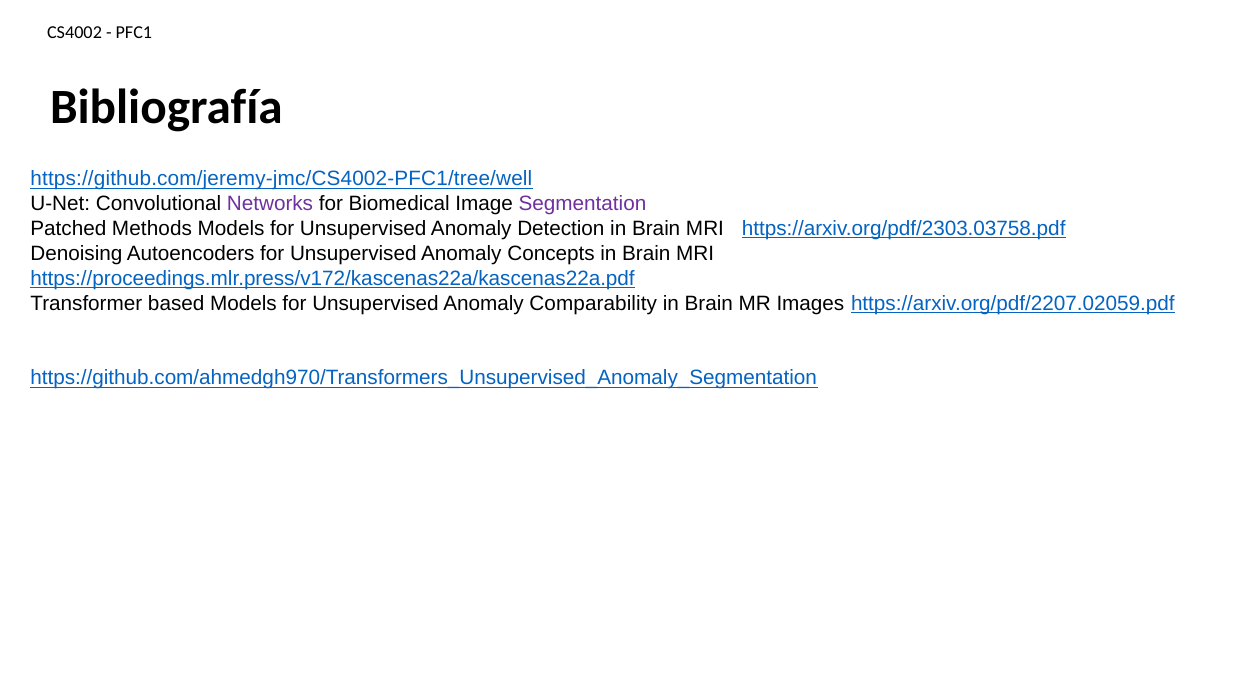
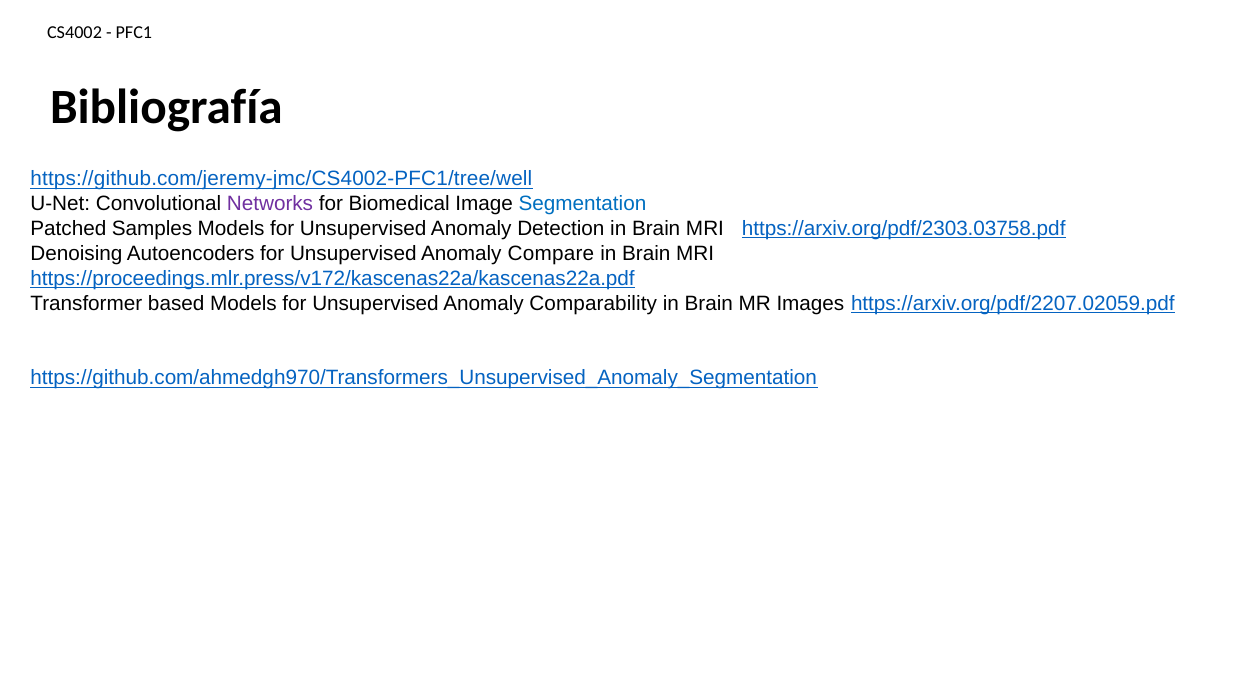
Segmentation colour: purple -> blue
Methods: Methods -> Samples
Concepts: Concepts -> Compare
